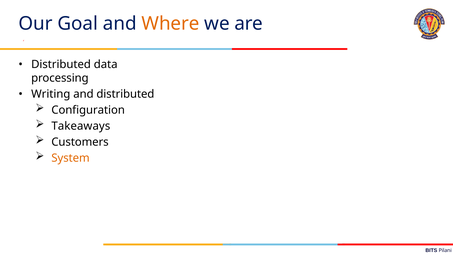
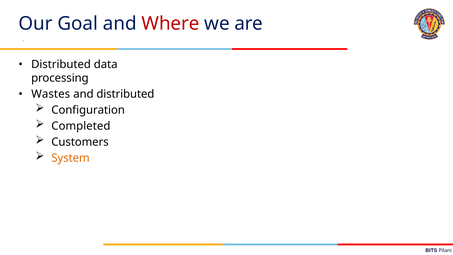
Where colour: orange -> red
Writing: Writing -> Wastes
Takeaways: Takeaways -> Completed
